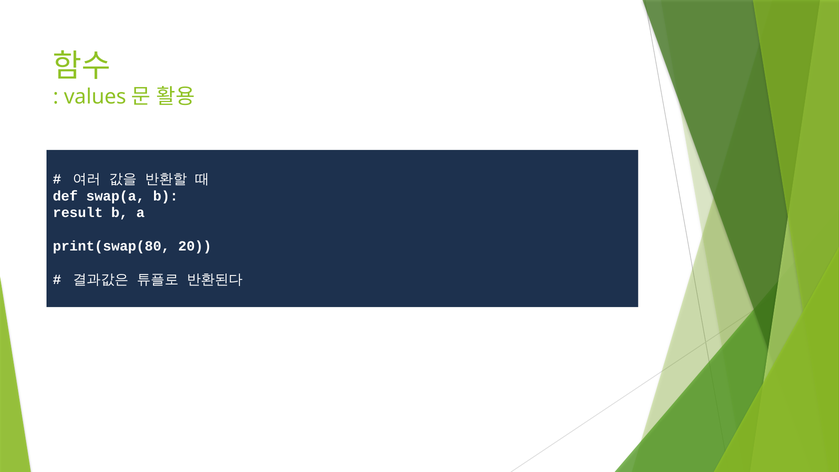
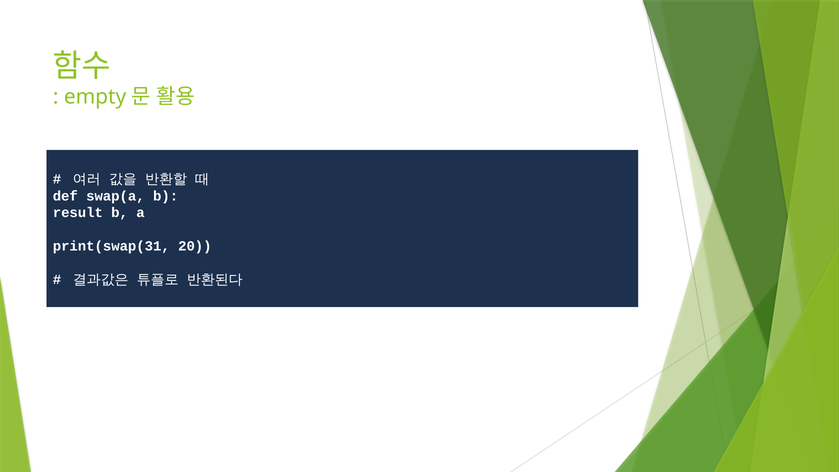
values: values -> empty
print(swap(80: print(swap(80 -> print(swap(31
